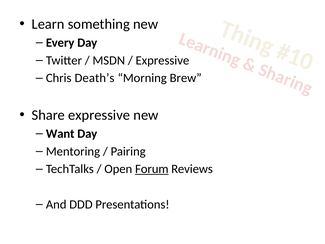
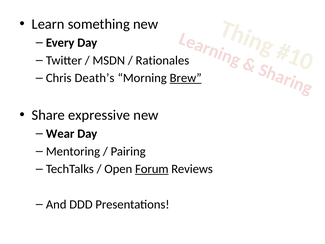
Expressive at (162, 60): Expressive -> Rationales
Brew underline: none -> present
Want: Want -> Wear
